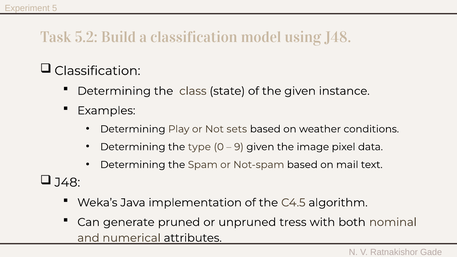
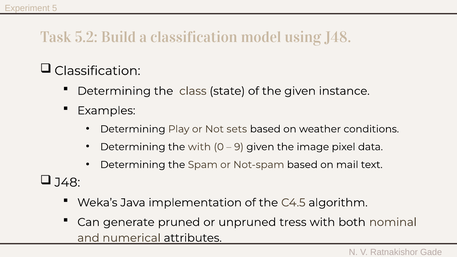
the type: type -> with
